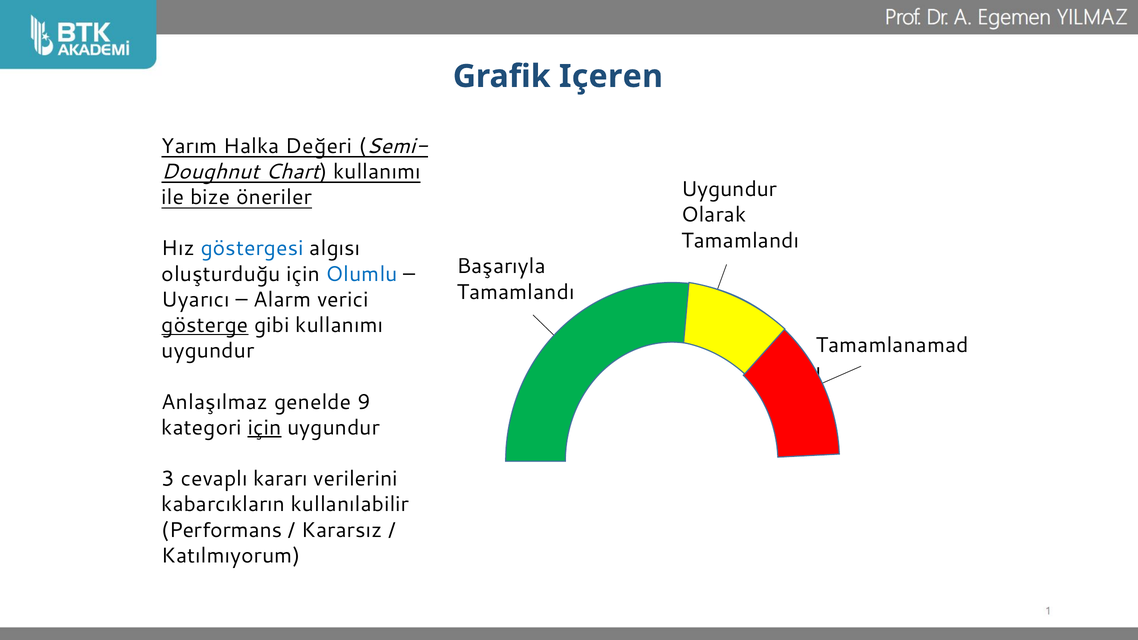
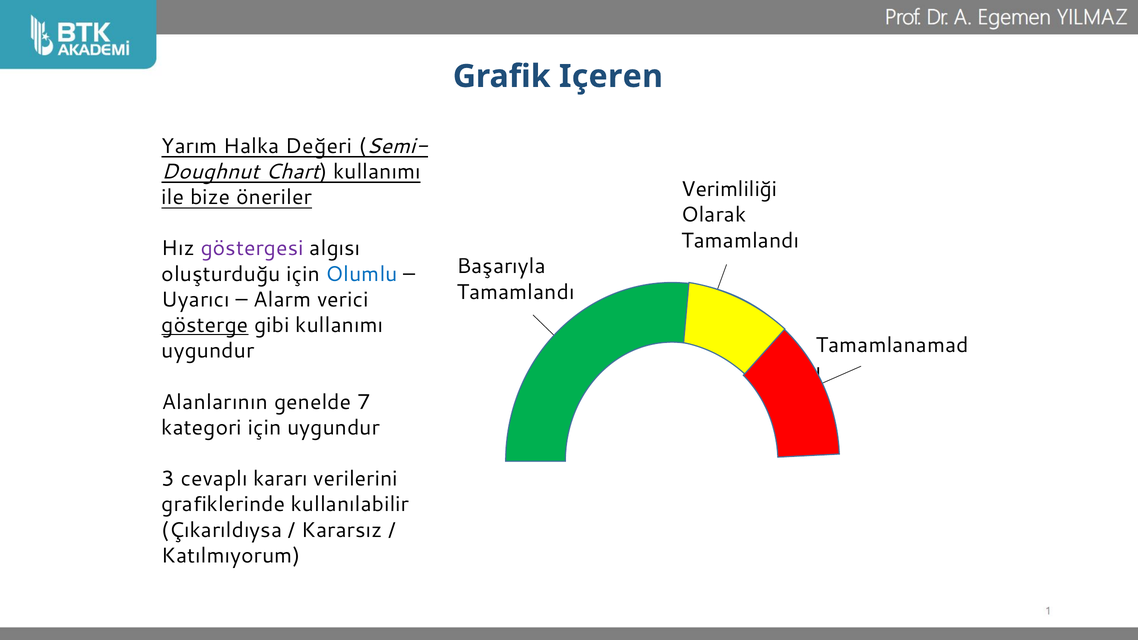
Uygundur at (729, 189): Uygundur -> Verimliliği
göstergesi colour: blue -> purple
Anlaşılmaz: Anlaşılmaz -> Alanlarının
9: 9 -> 7
için at (265, 428) underline: present -> none
kabarcıkların: kabarcıkların -> grafiklerinde
Performans: Performans -> Çıkarıldıysa
